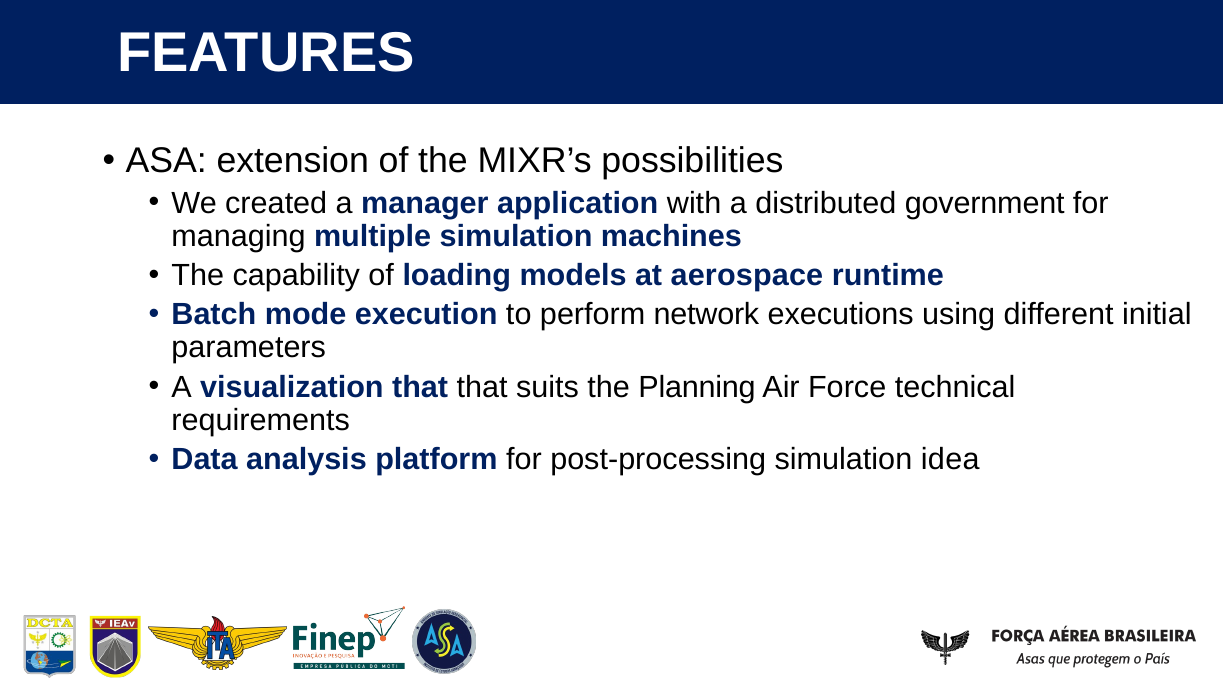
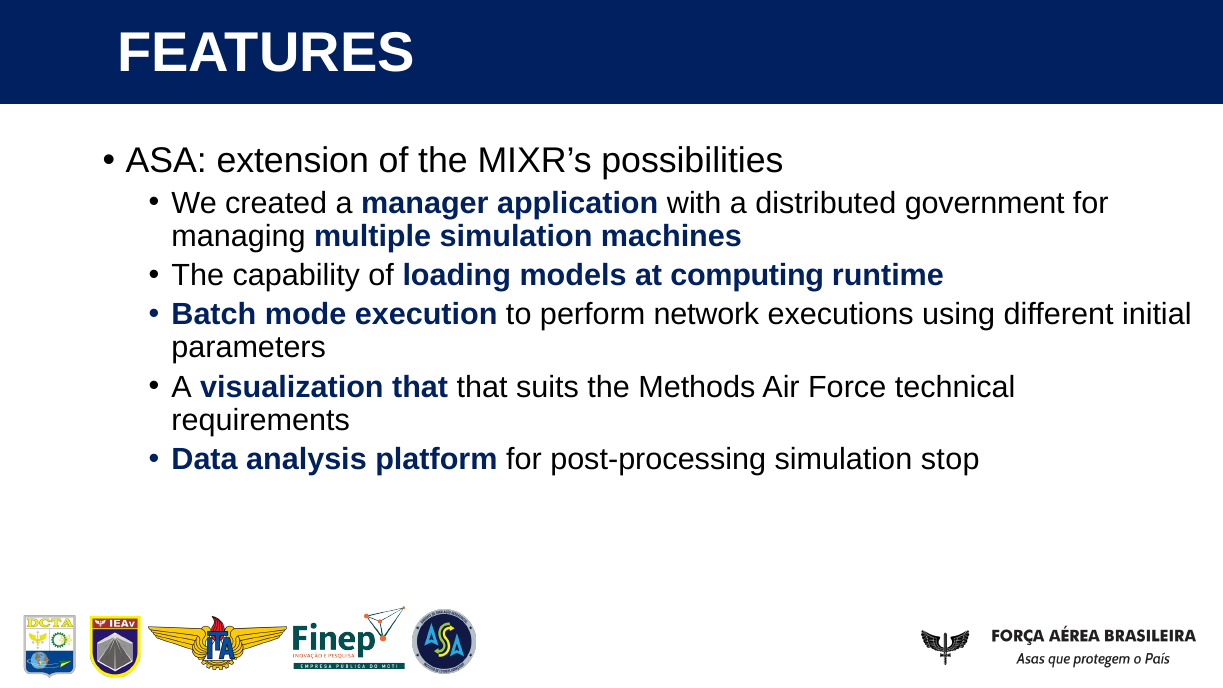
aerospace: aerospace -> computing
Planning: Planning -> Methods
idea: idea -> stop
